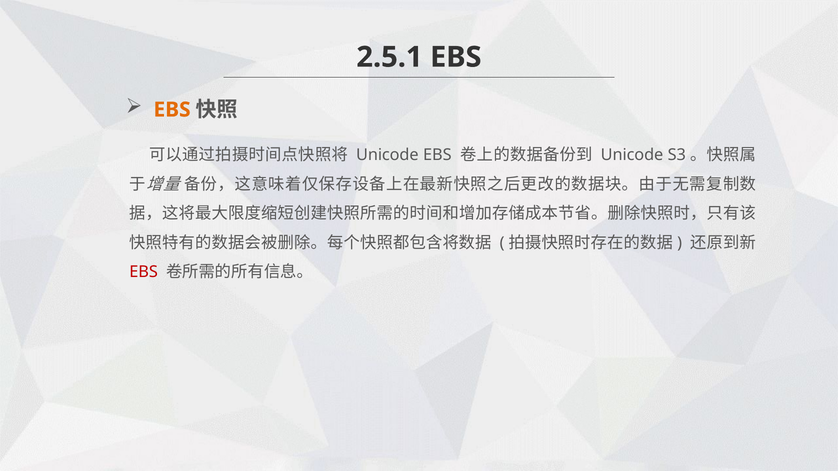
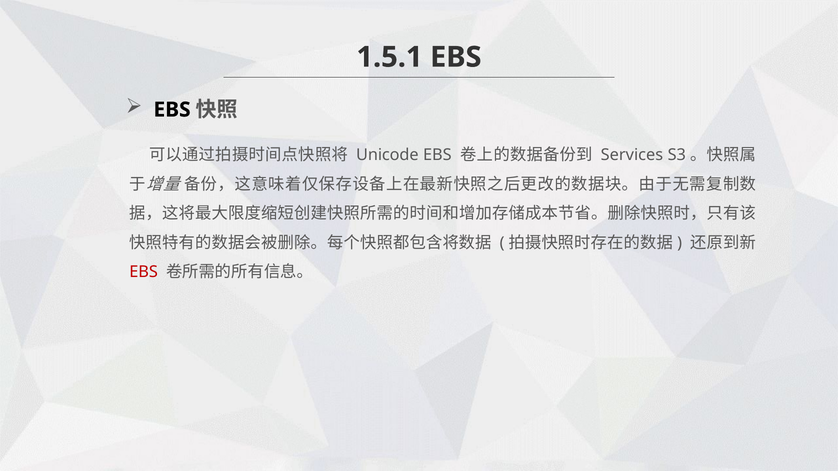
2.5.1: 2.5.1 -> 1.5.1
EBS at (172, 110) colour: orange -> black
Unicode at (632, 155): Unicode -> Services
